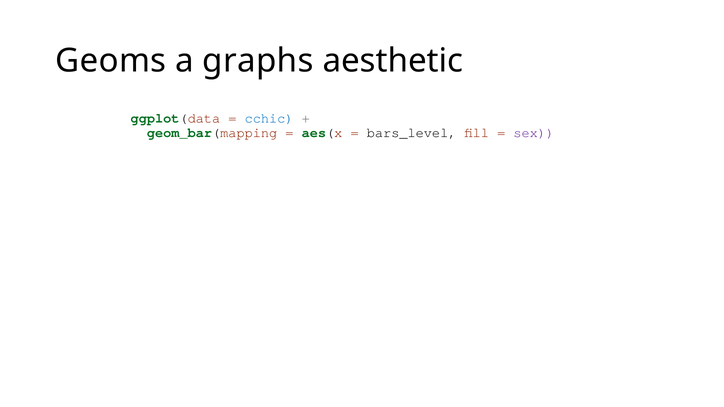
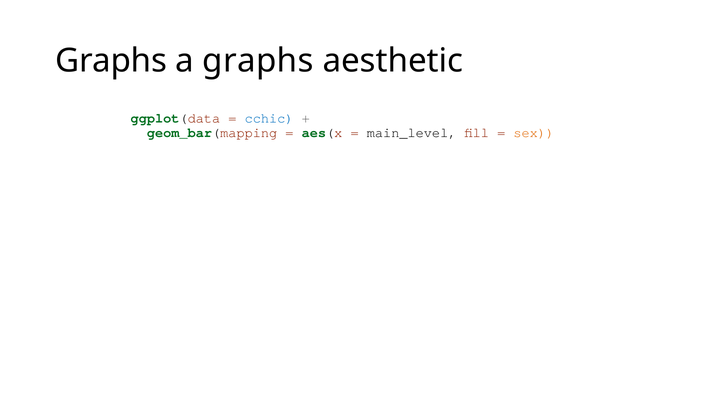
Geoms at (111, 61): Geoms -> Graphs
bars_level: bars_level -> main_level
sex colour: purple -> orange
